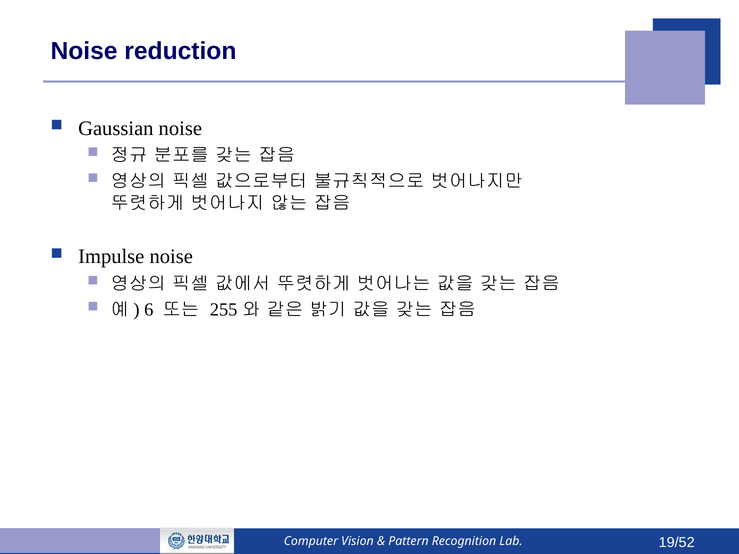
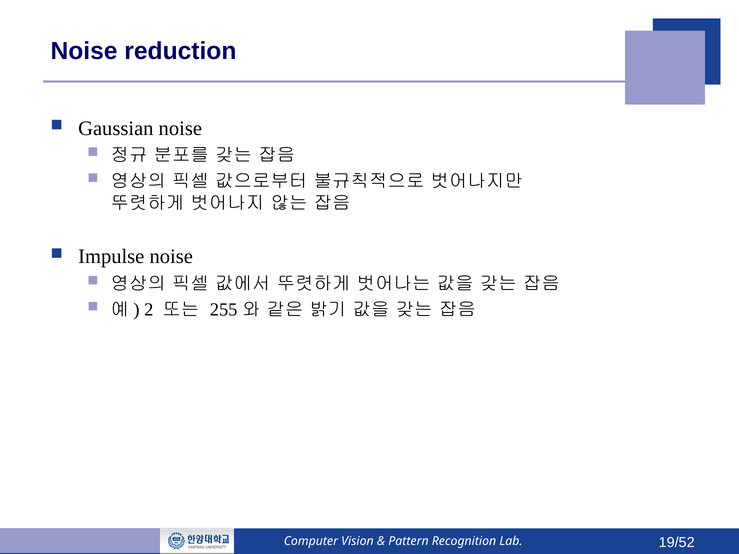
6: 6 -> 2
